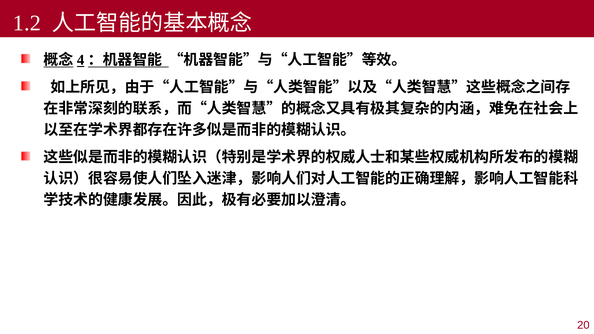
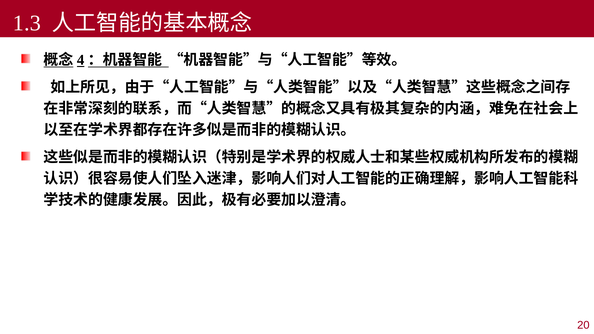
1.2: 1.2 -> 1.3
